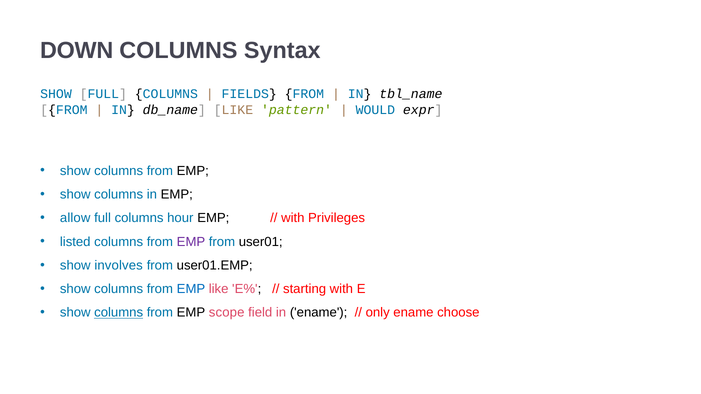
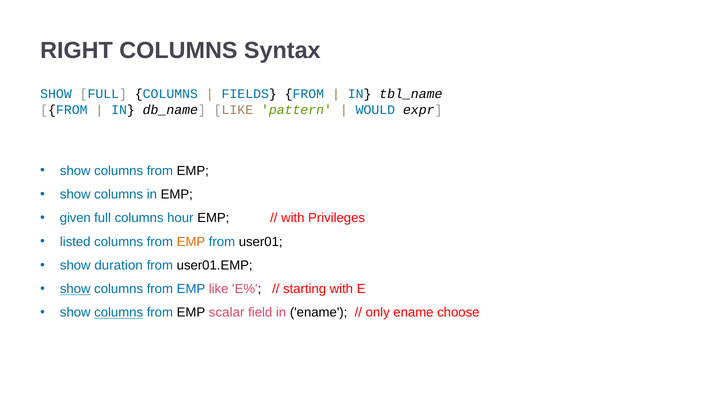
DOWN: DOWN -> RIGHT
allow: allow -> given
EMP at (191, 242) colour: purple -> orange
involves: involves -> duration
show at (75, 289) underline: none -> present
scope: scope -> scalar
